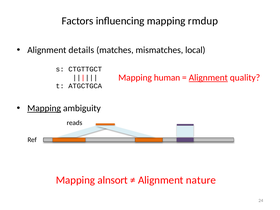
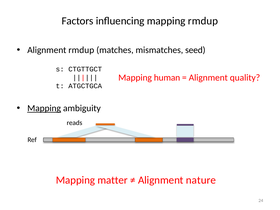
Alignment details: details -> rmdup
local: local -> seed
Alignment at (208, 78) underline: present -> none
alnsort: alnsort -> matter
